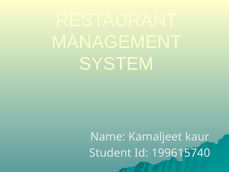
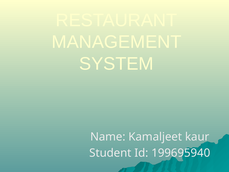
199615740: 199615740 -> 199695940
